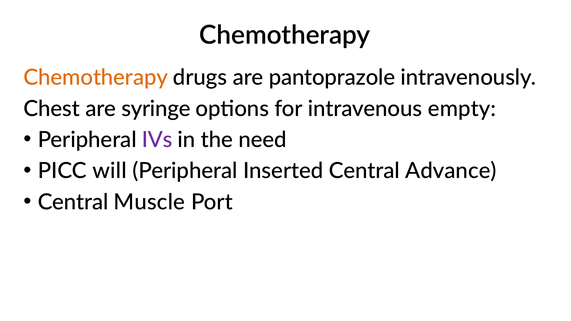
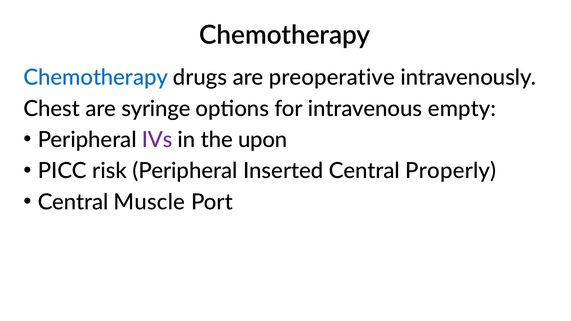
Chemotherapy at (96, 78) colour: orange -> blue
pantoprazole: pantoprazole -> preoperative
need: need -> upon
will: will -> risk
Advance: Advance -> Properly
